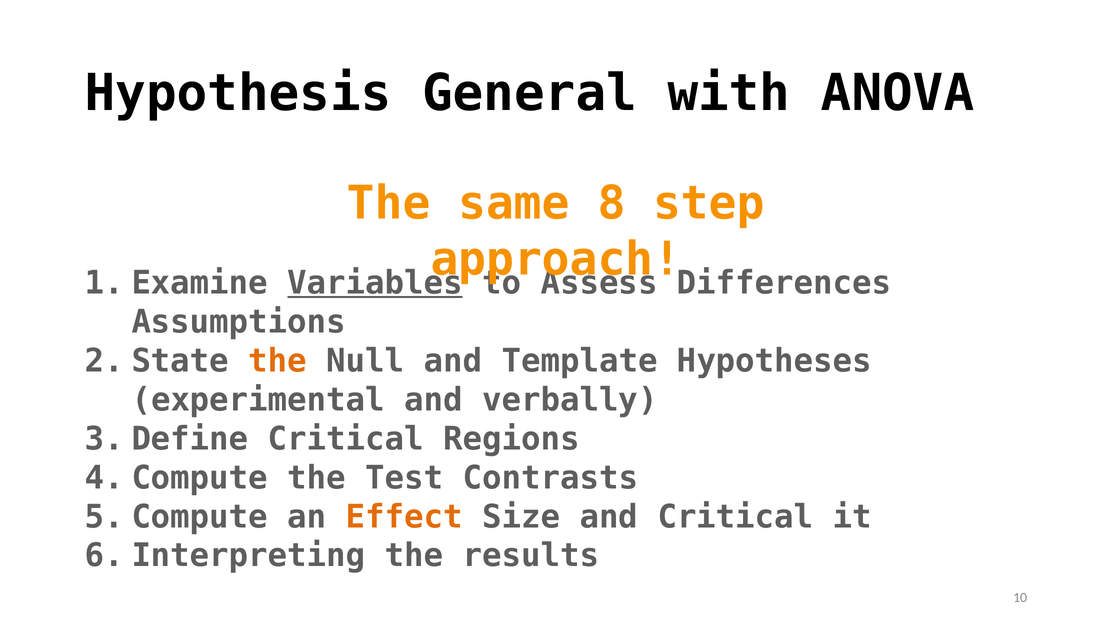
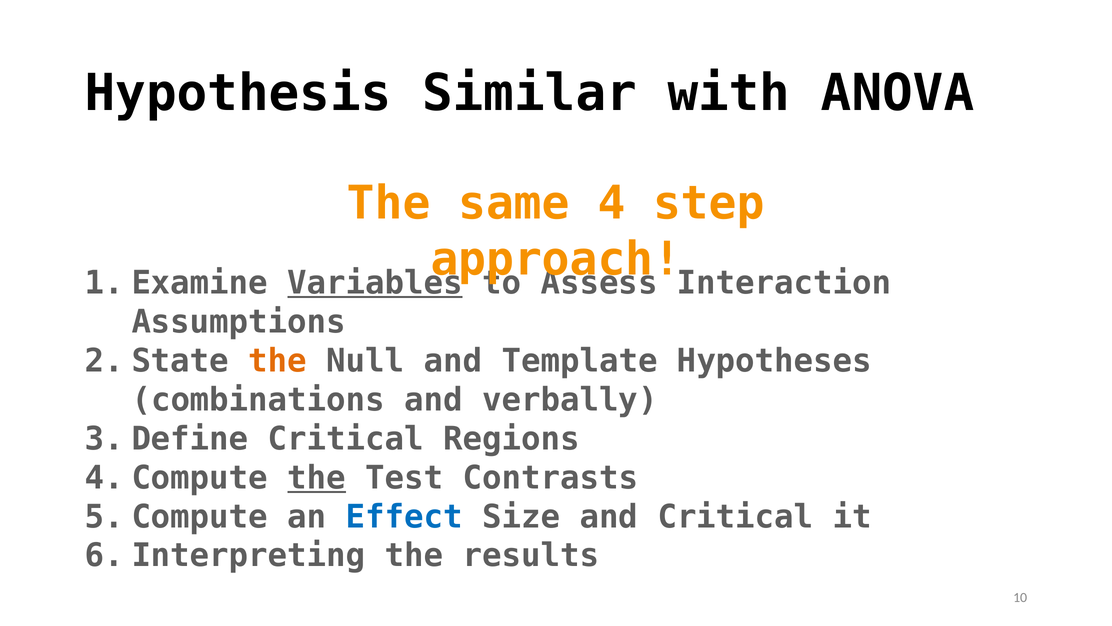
General: General -> Similar
8: 8 -> 4
Differences: Differences -> Interaction
experimental: experimental -> combinations
the at (317, 477) underline: none -> present
Effect colour: orange -> blue
